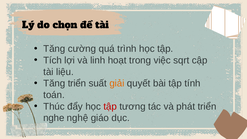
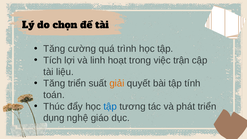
sqrt: sqrt -> trận
tập at (110, 106) colour: red -> blue
nghe: nghe -> dụng
